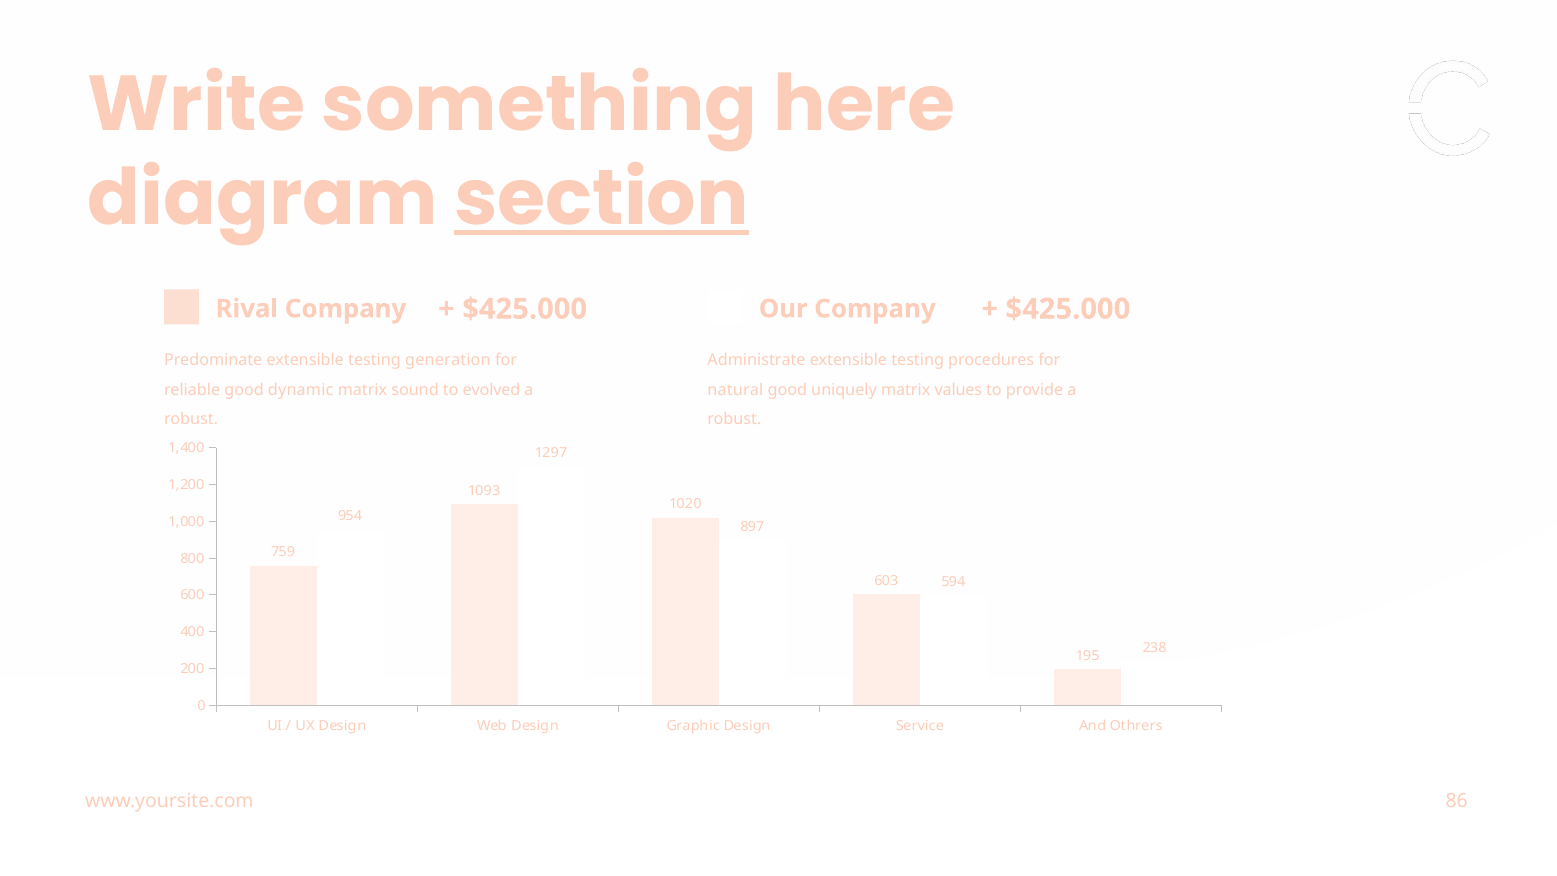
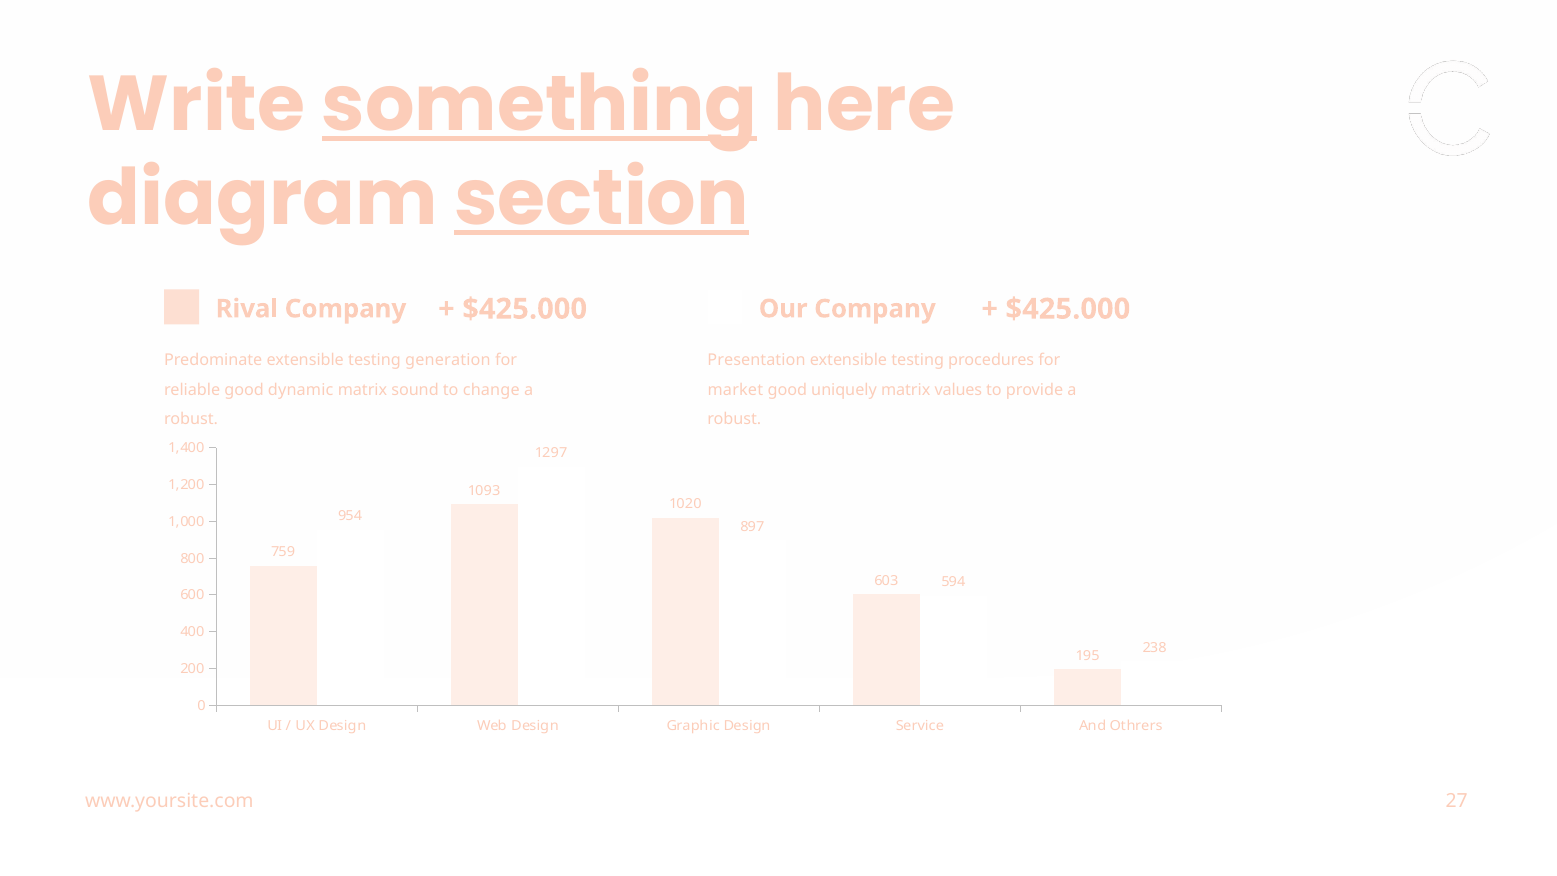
something underline: none -> present
Administrate: Administrate -> Presentation
evolved: evolved -> change
natural: natural -> market
86: 86 -> 27
